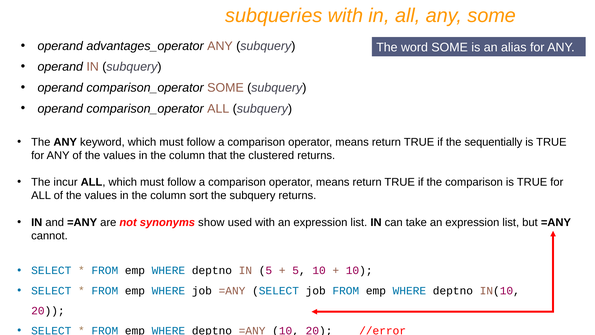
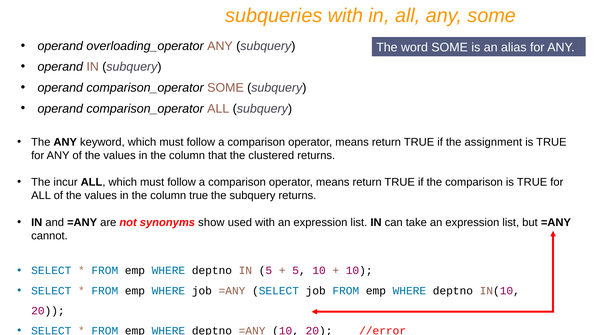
advantages_operator: advantages_operator -> overloading_operator
sequentially: sequentially -> assignment
column sort: sort -> true
